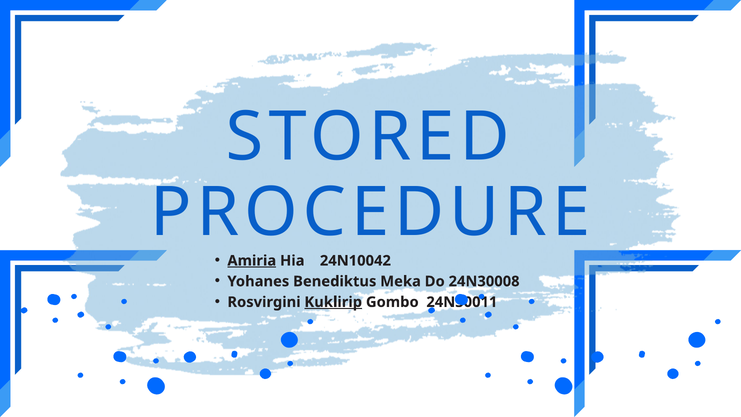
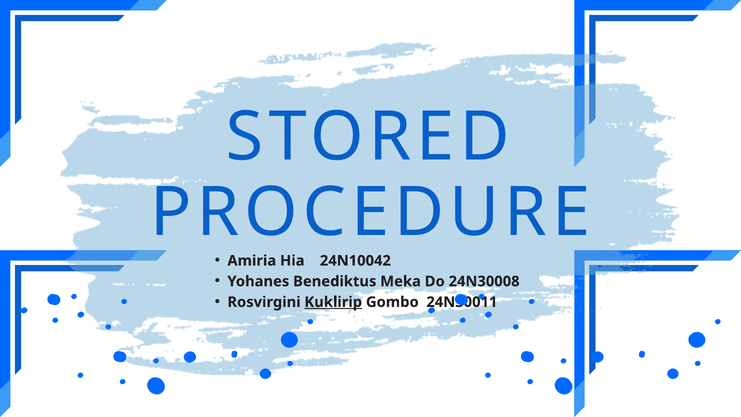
Amiria underline: present -> none
